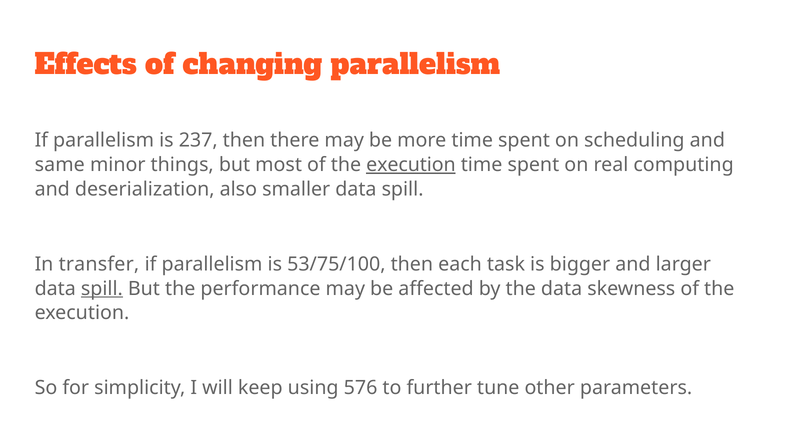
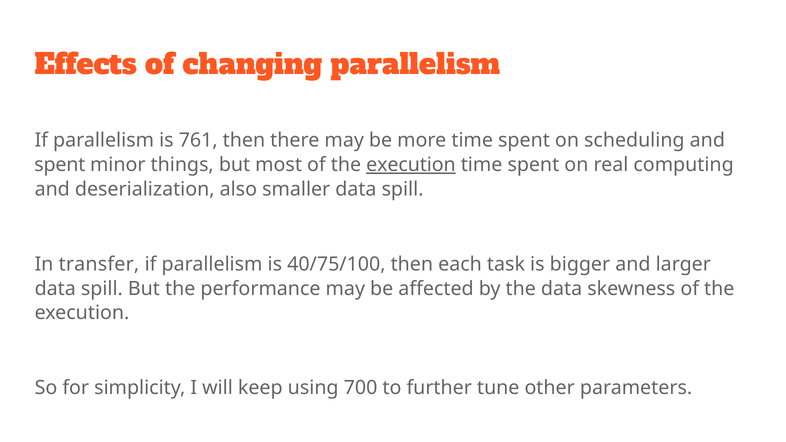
237: 237 -> 761
same at (60, 165): same -> spent
53/75/100: 53/75/100 -> 40/75/100
spill at (102, 289) underline: present -> none
576: 576 -> 700
